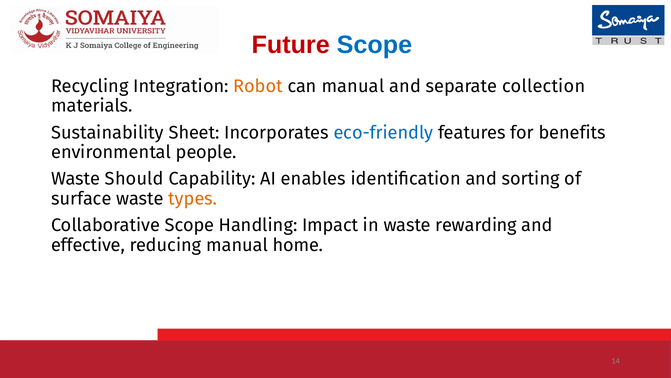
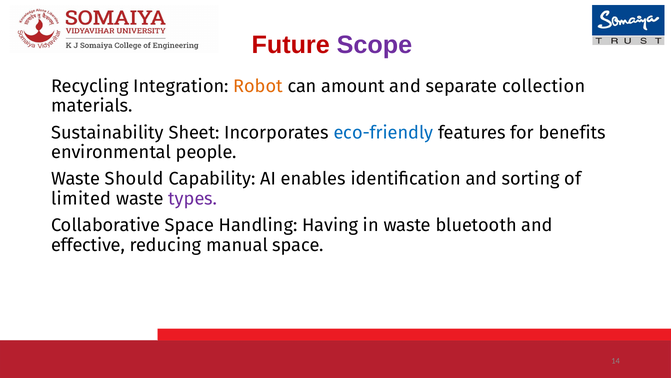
Scope at (374, 45) colour: blue -> purple
can manual: manual -> amount
surface: surface -> limited
types colour: orange -> purple
Collaborative Scope: Scope -> Space
Impact: Impact -> Having
rewarding: rewarding -> bluetooth
manual home: home -> space
